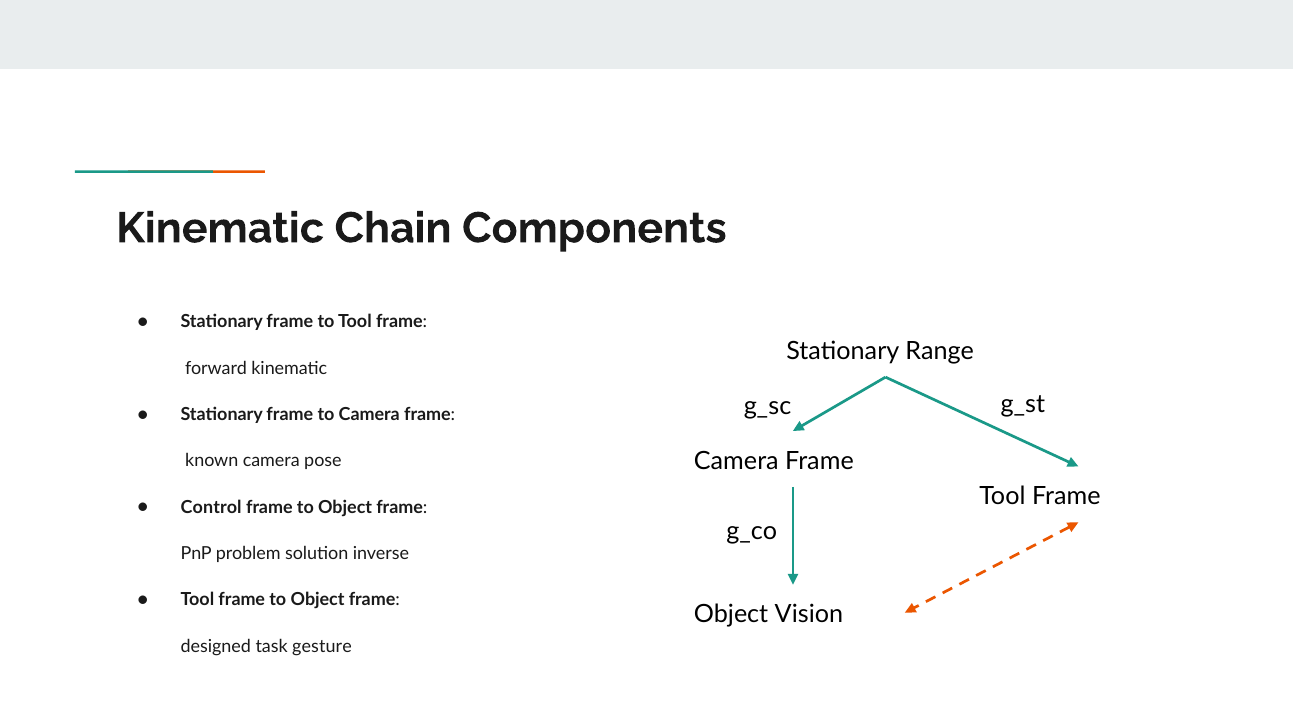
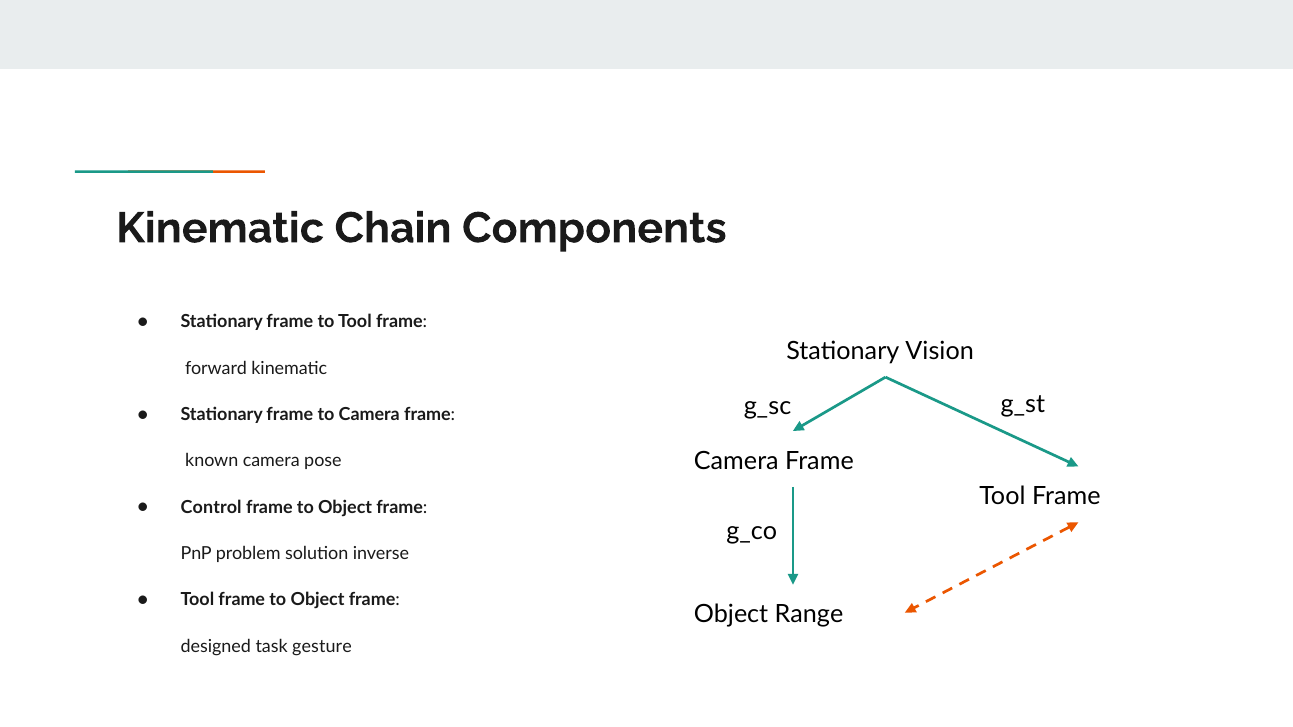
Range: Range -> Vision
Vision: Vision -> Range
